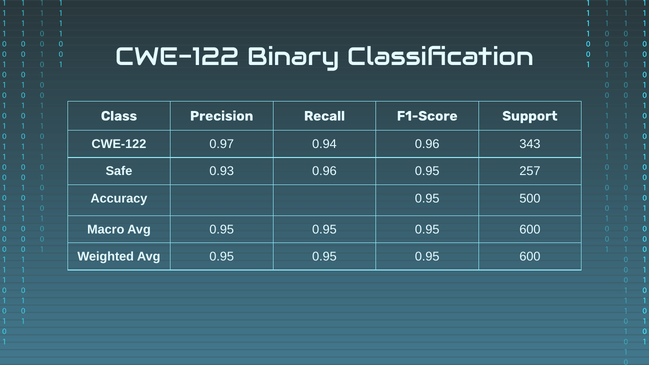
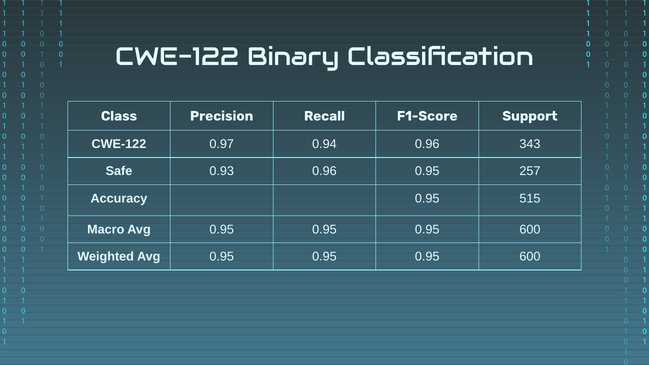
500: 500 -> 515
